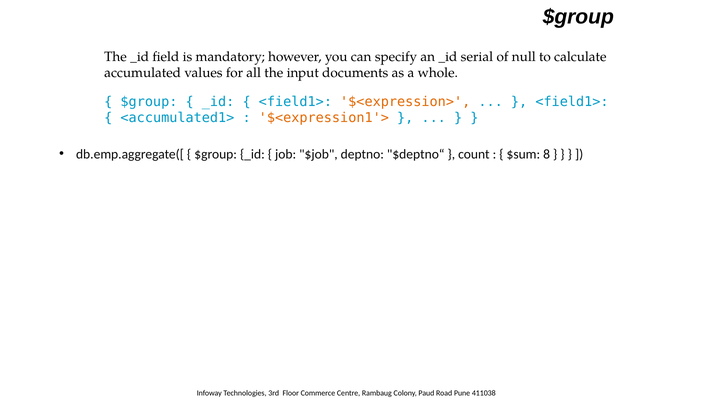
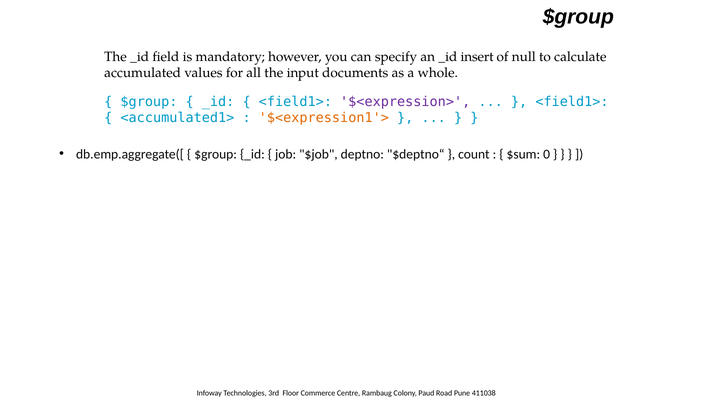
serial: serial -> insert
$<expression> colour: orange -> purple
8: 8 -> 0
